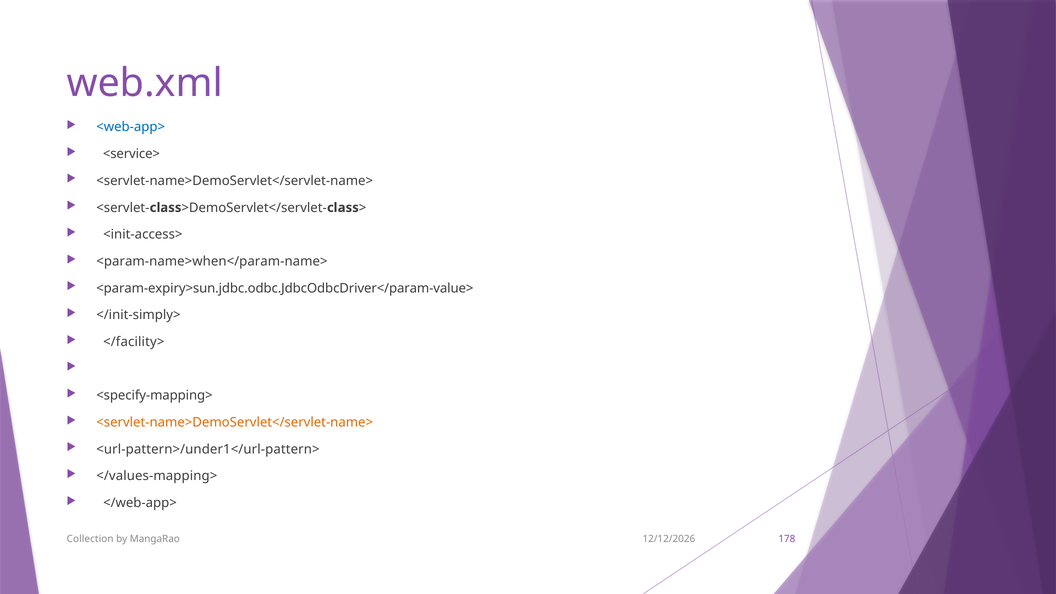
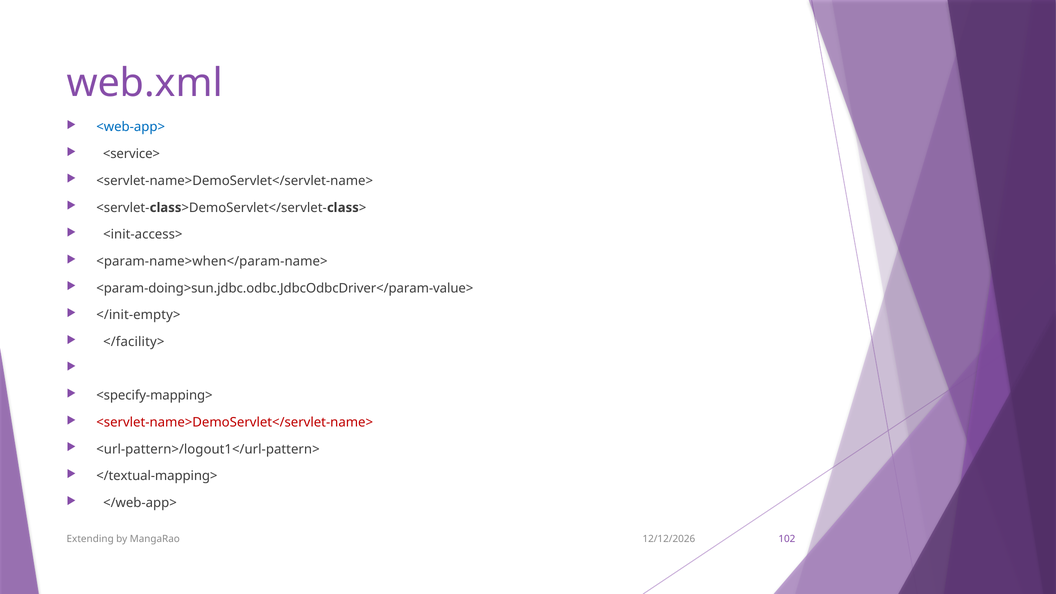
<param-expiry>sun.jdbc.odbc.JdbcOdbcDriver</param-value>: <param-expiry>sun.jdbc.odbc.JdbcOdbcDriver</param-value> -> <param-doing>sun.jdbc.odbc.JdbcOdbcDriver</param-value>
</init-simply>: </init-simply> -> </init-empty>
<servlet-name>DemoServlet</servlet-name> at (235, 422) colour: orange -> red
<url-pattern>/under1</url-pattern>: <url-pattern>/under1</url-pattern> -> <url-pattern>/logout1</url-pattern>
</values-mapping>: </values-mapping> -> </textual-mapping>
Collection: Collection -> Extending
178: 178 -> 102
